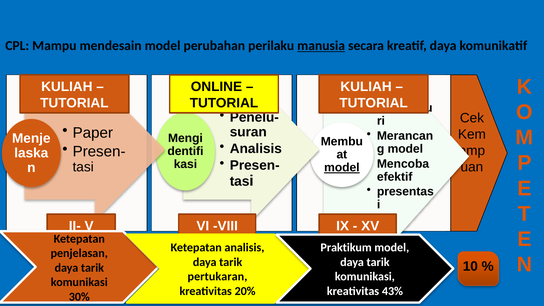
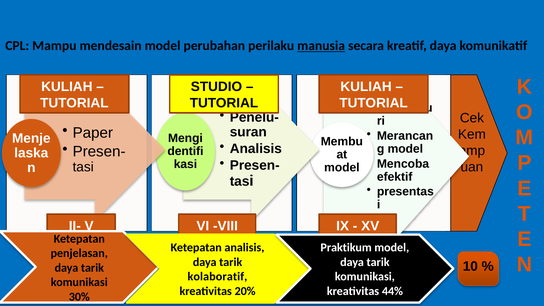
ONLINE: ONLINE -> STUDIO
model at (342, 168) underline: present -> none
pertukaran: pertukaran -> kolaboratif
43%: 43% -> 44%
